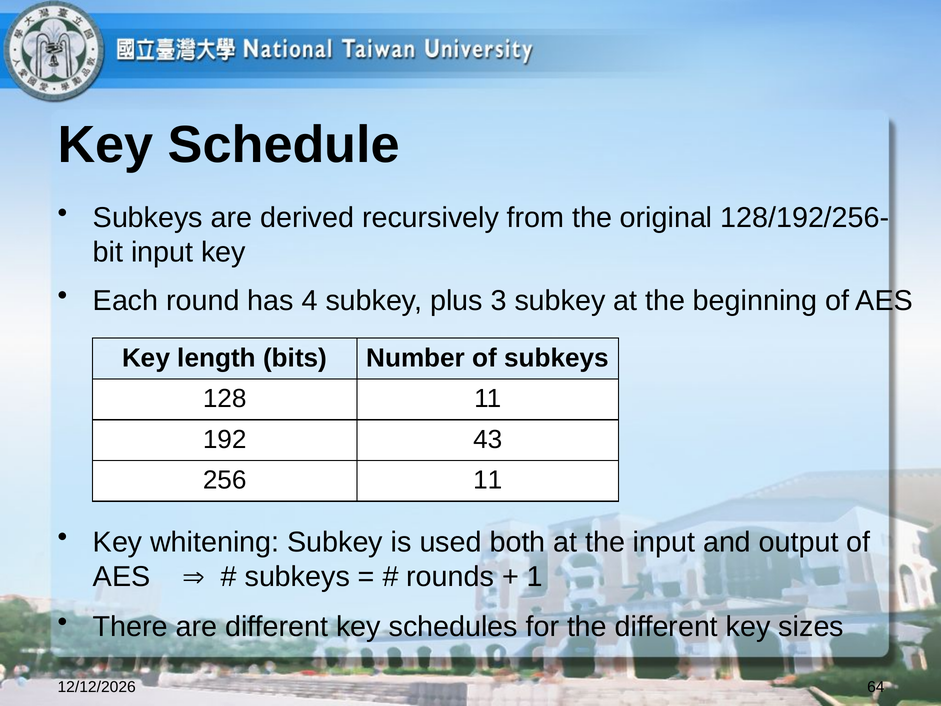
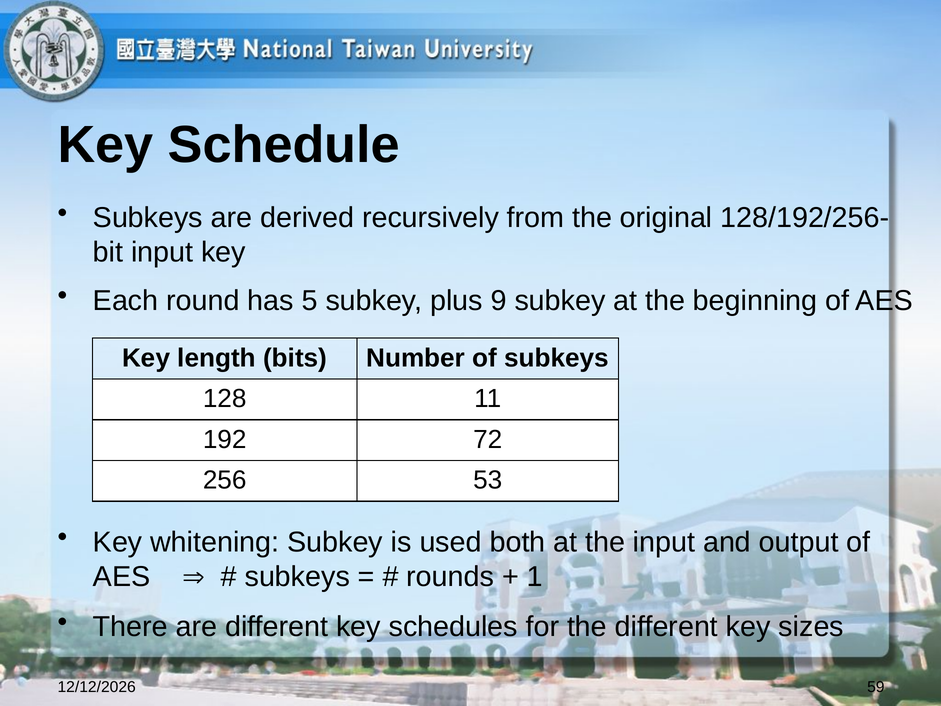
4: 4 -> 5
3: 3 -> 9
43: 43 -> 72
256 11: 11 -> 53
64: 64 -> 59
